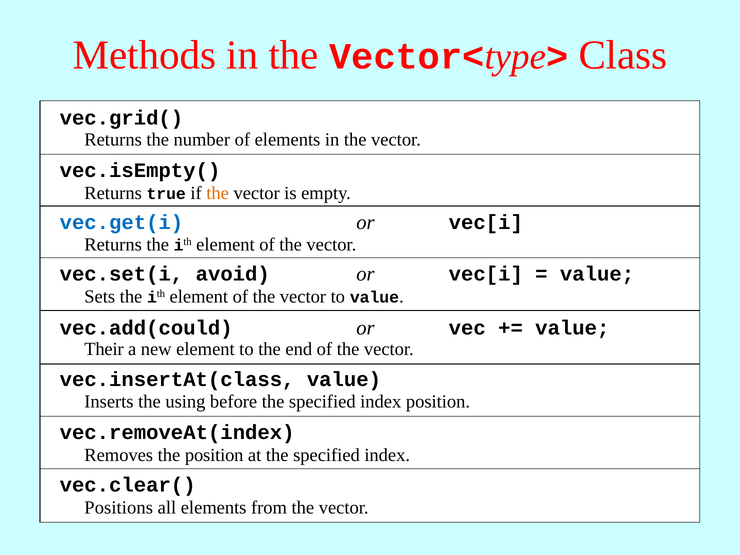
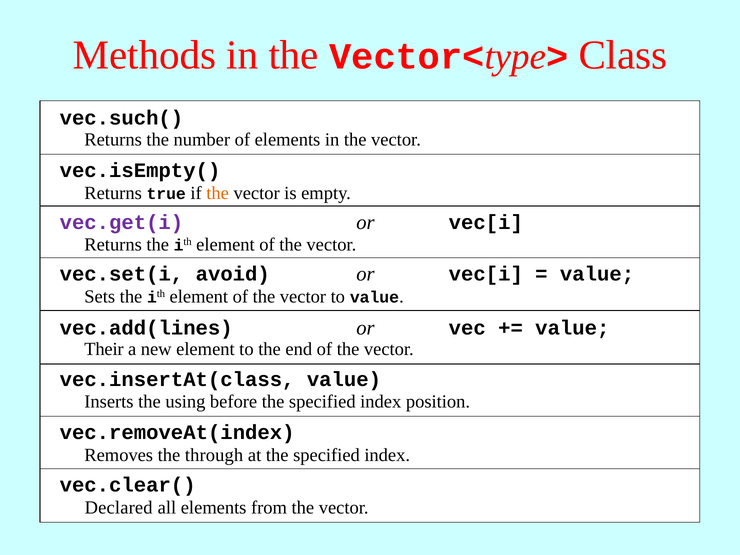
vec.grid(: vec.grid( -> vec.such(
vec.get(i colour: blue -> purple
vec.add(could: vec.add(could -> vec.add(lines
the position: position -> through
Positions: Positions -> Declared
